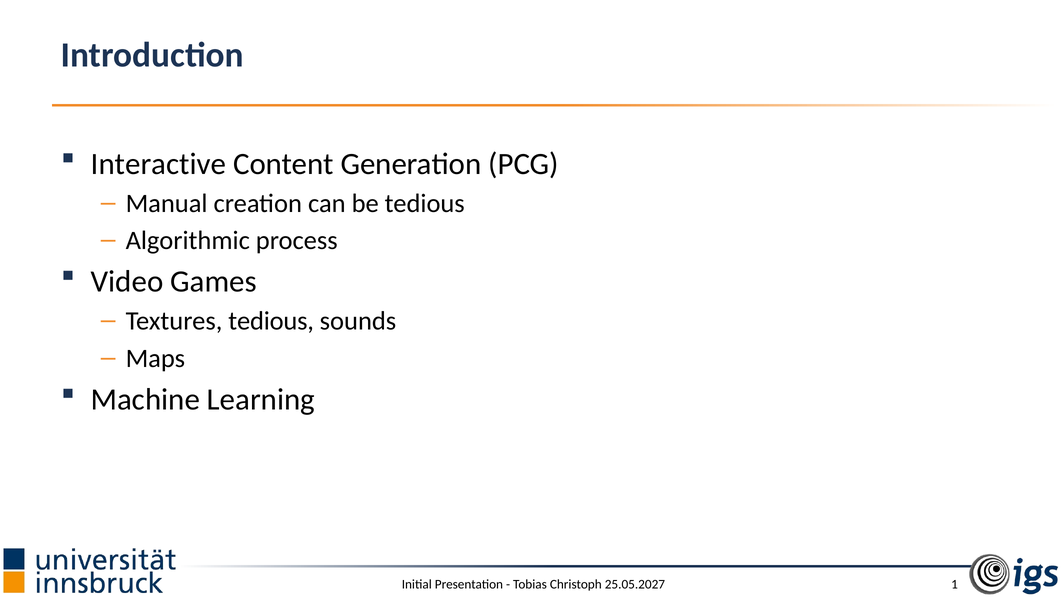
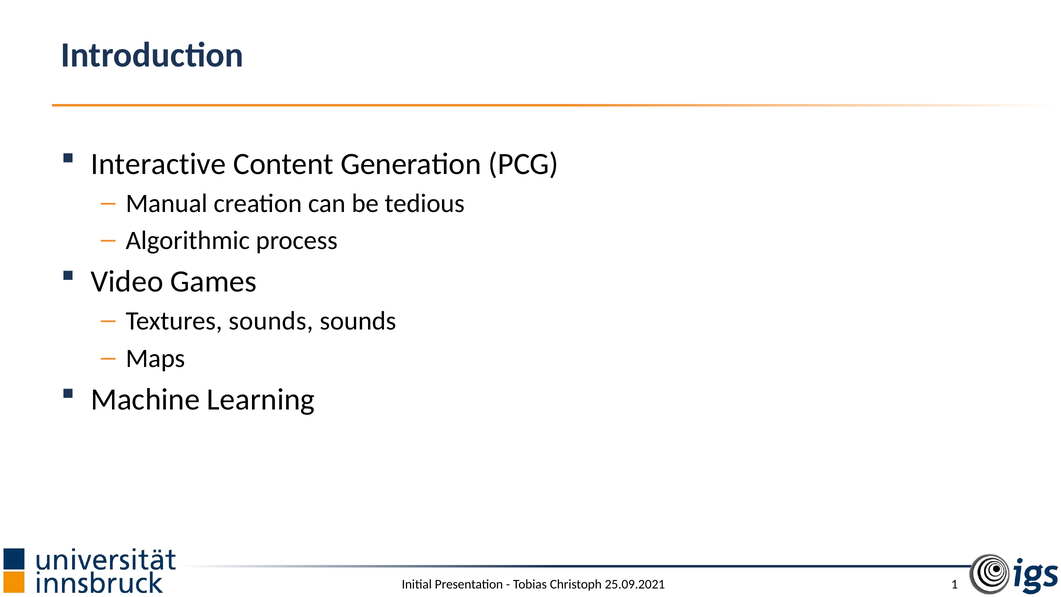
Textures tedious: tedious -> sounds
25.05.2027: 25.05.2027 -> 25.09.2021
